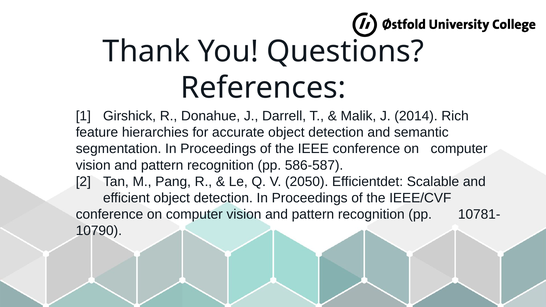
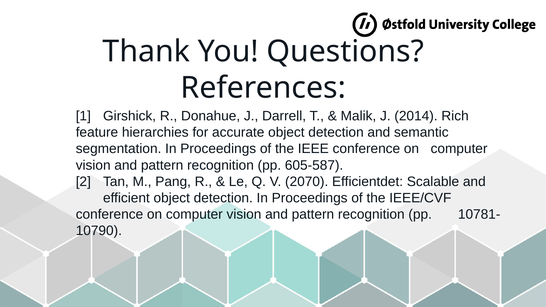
586-587: 586-587 -> 605-587
2050: 2050 -> 2070
